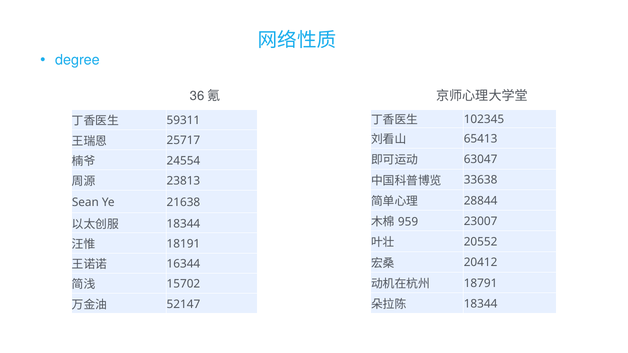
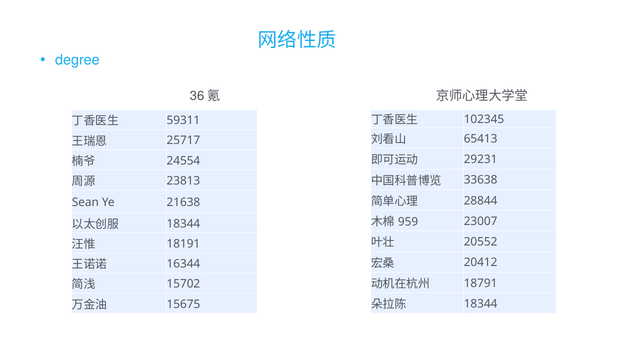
63047: 63047 -> 29231
52147: 52147 -> 15675
